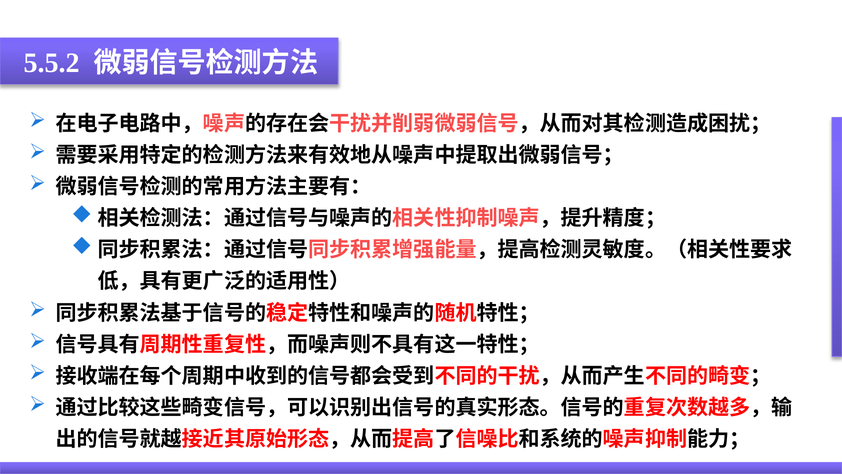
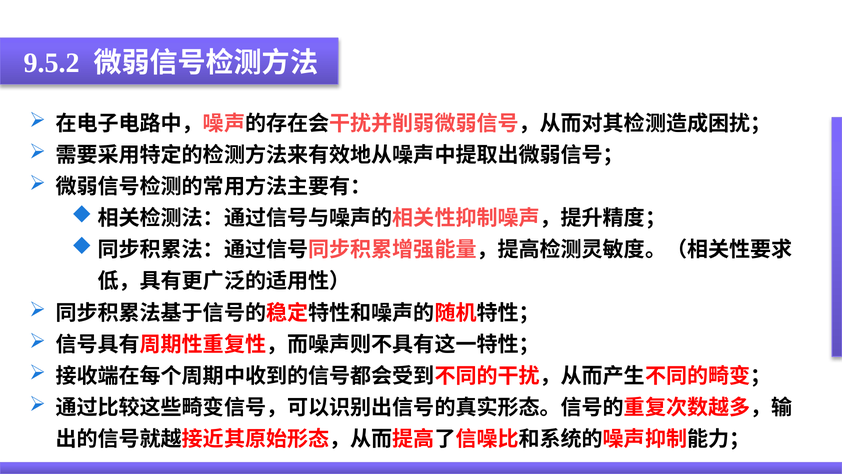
5.5.2: 5.5.2 -> 9.5.2
